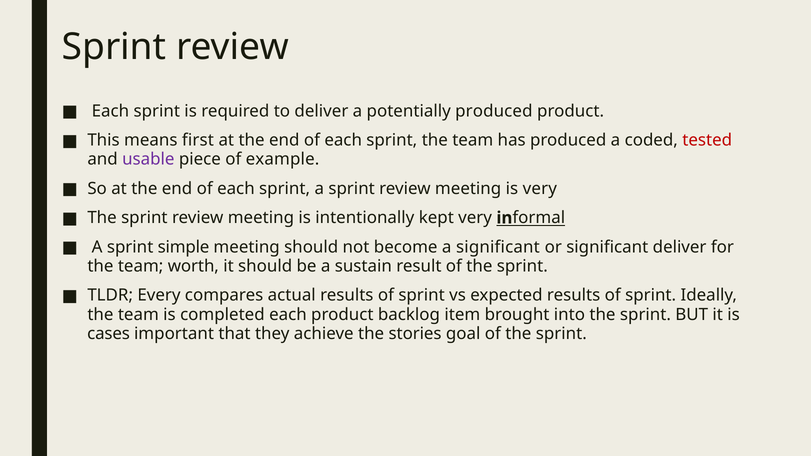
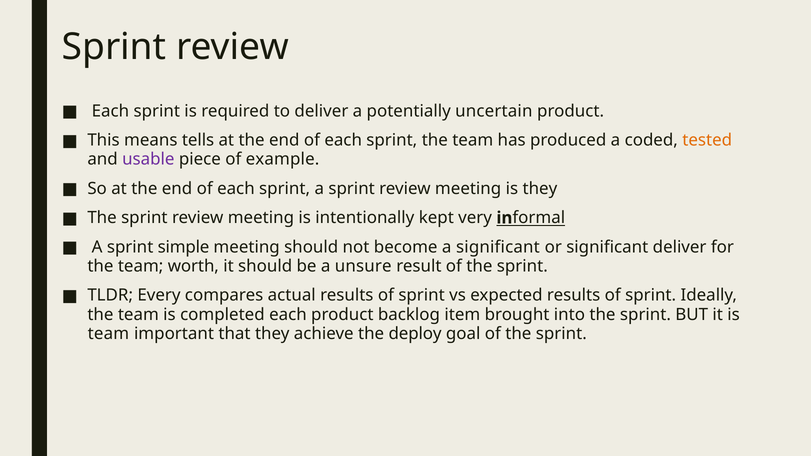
potentially produced: produced -> uncertain
first: first -> tells
tested colour: red -> orange
is very: very -> they
sustain: sustain -> unsure
cases at (109, 334): cases -> team
stories: stories -> deploy
